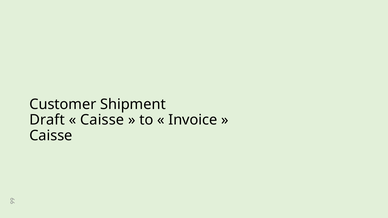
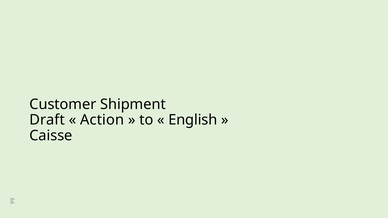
Caisse at (102, 120): Caisse -> Action
Invoice: Invoice -> English
